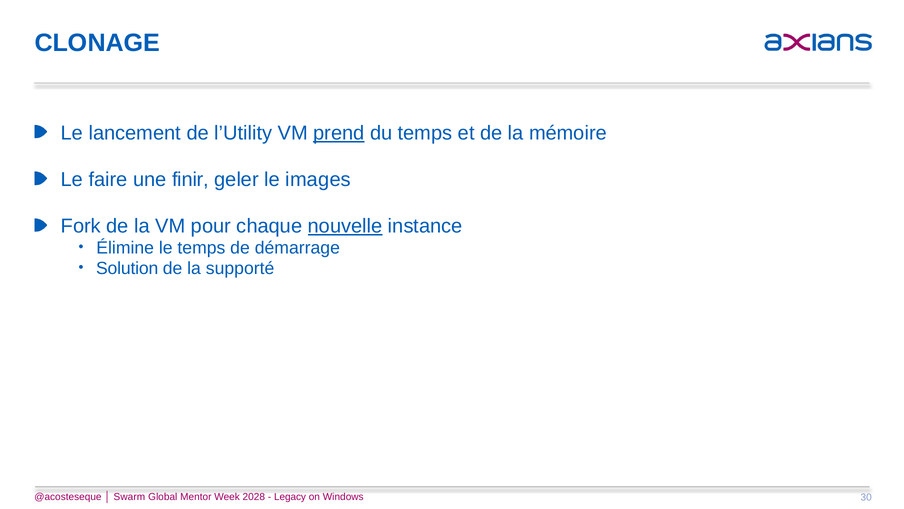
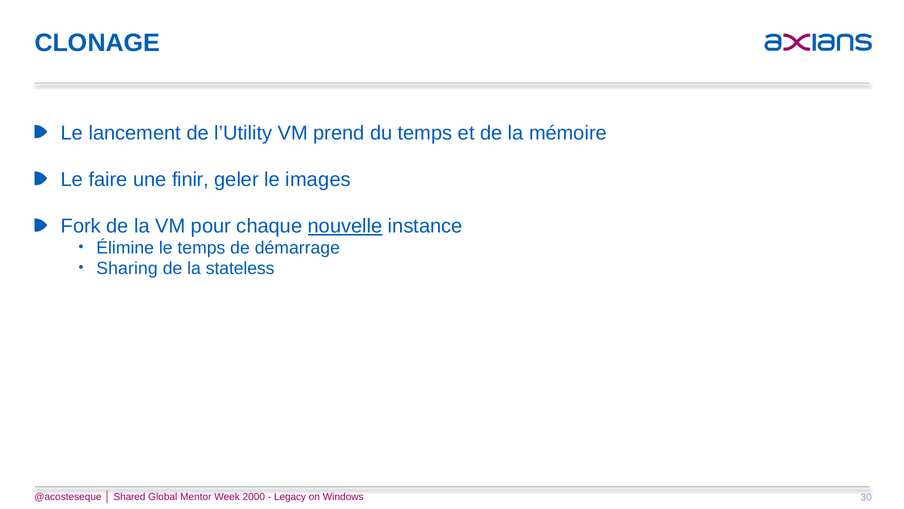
prend underline: present -> none
Solution: Solution -> Sharing
supporté: supporté -> stateless
Swarm: Swarm -> Shared
2028: 2028 -> 2000
